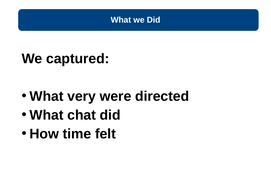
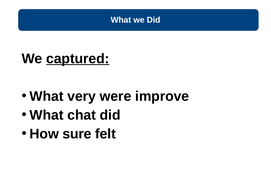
captured underline: none -> present
directed: directed -> improve
time: time -> sure
